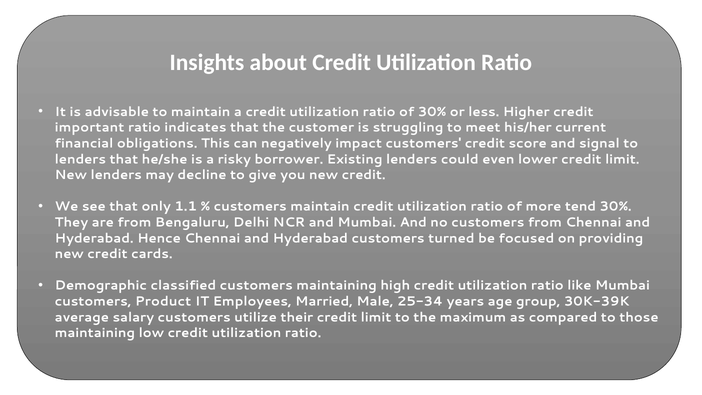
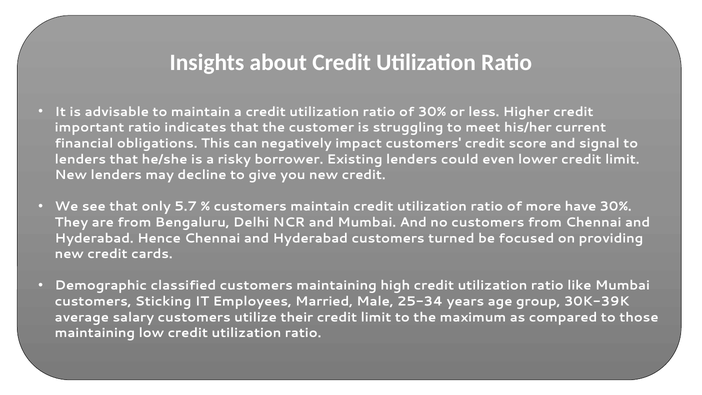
1.1: 1.1 -> 5.7
tend: tend -> have
Product: Product -> Sticking
